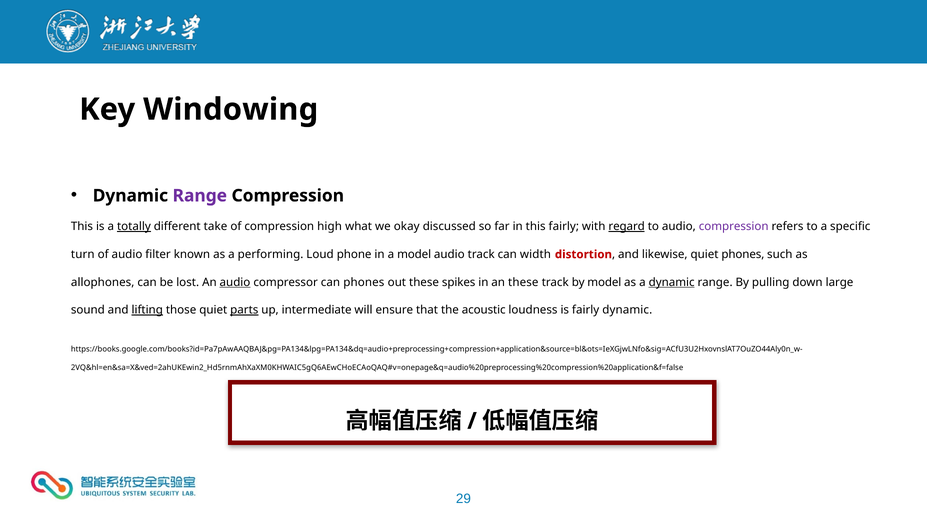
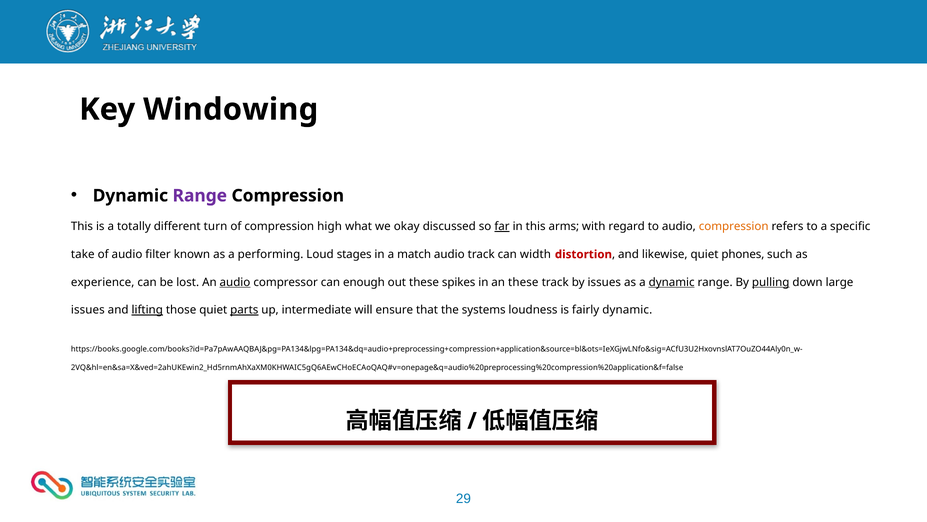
totally underline: present -> none
take: take -> turn
far underline: none -> present
this fairly: fairly -> arms
regard underline: present -> none
compression at (734, 226) colour: purple -> orange
turn: turn -> take
phone: phone -> stages
a model: model -> match
allophones: allophones -> experience
can phones: phones -> enough
by model: model -> issues
pulling underline: none -> present
sound at (88, 310): sound -> issues
acoustic: acoustic -> systems
